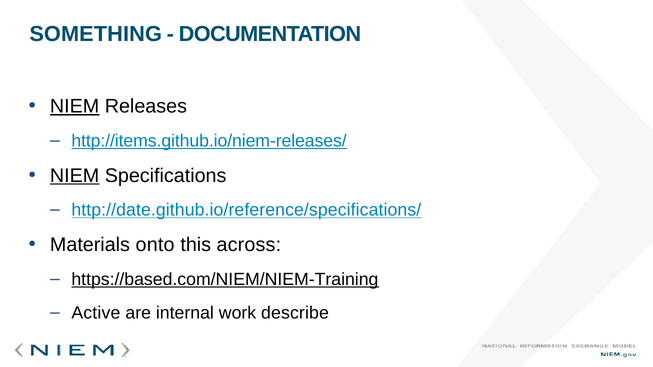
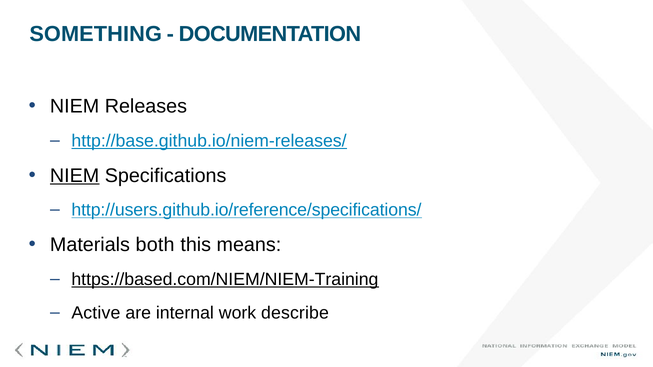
NIEM at (75, 106) underline: present -> none
http://items.github.io/niem-releases/: http://items.github.io/niem-releases/ -> http://base.github.io/niem-releases/
http://date.github.io/reference/specifications/: http://date.github.io/reference/specifications/ -> http://users.github.io/reference/specifications/
onto: onto -> both
across: across -> means
